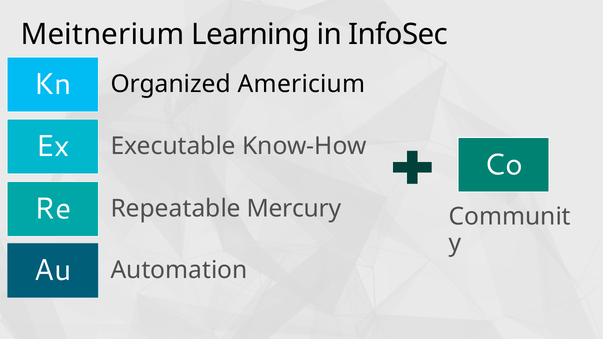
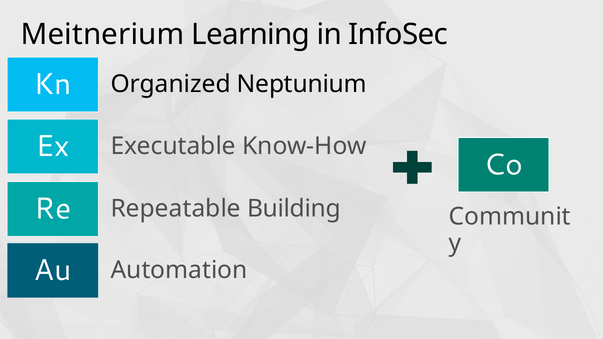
Americium: Americium -> Neptunium
Mercury: Mercury -> Building
